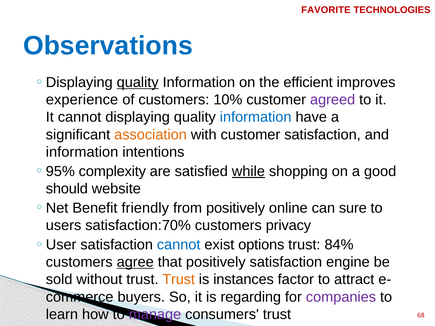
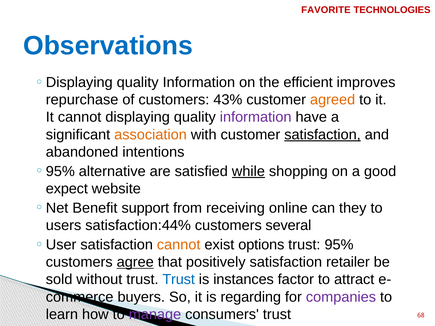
quality at (138, 82) underline: present -> none
experience: experience -> repurchase
10%: 10% -> 43%
agreed colour: purple -> orange
information at (256, 117) colour: blue -> purple
satisfaction at (323, 135) underline: none -> present
information at (82, 152): information -> abandoned
complexity: complexity -> alternative
should: should -> expect
friendly: friendly -> support
from positively: positively -> receiving
sure: sure -> they
satisfaction:70%: satisfaction:70% -> satisfaction:44%
privacy: privacy -> several
cannot at (179, 245) colour: blue -> orange
84%: 84% -> 95%
engine: engine -> retailer
Trust at (179, 280) colour: orange -> blue
